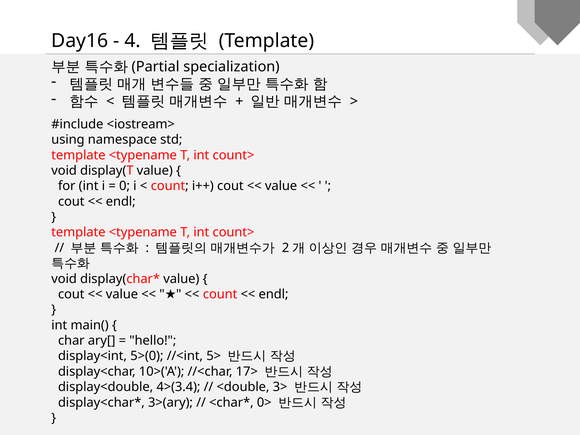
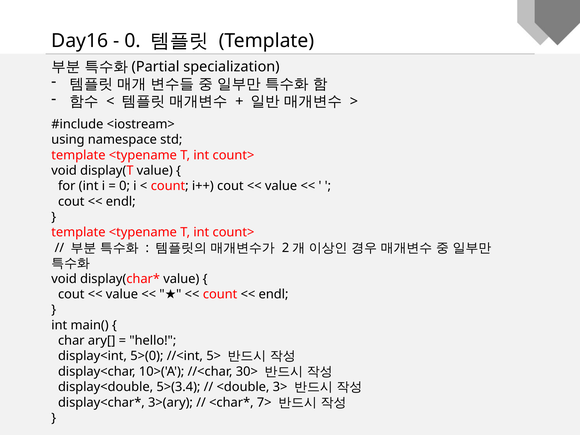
4 at (133, 41): 4 -> 0
17>: 17> -> 30>
4>(3.4: 4>(3.4 -> 5>(3.4
0>: 0> -> 7>
